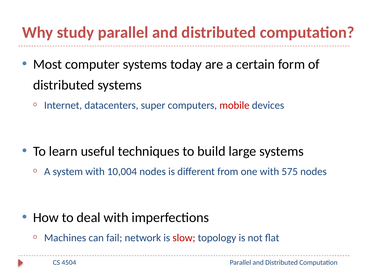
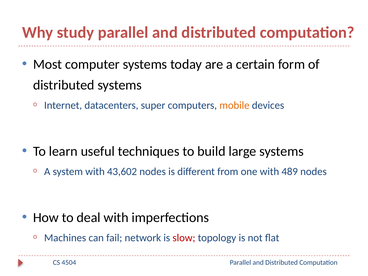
mobile colour: red -> orange
10,004: 10,004 -> 43,602
575: 575 -> 489
